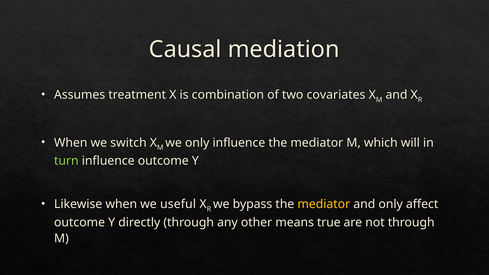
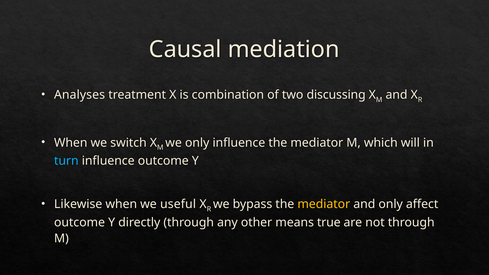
Assumes: Assumes -> Analyses
covariates: covariates -> discussing
turn colour: light green -> light blue
